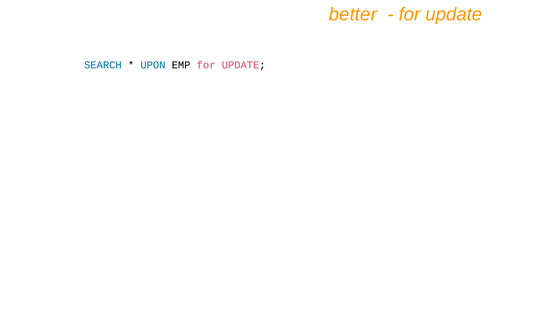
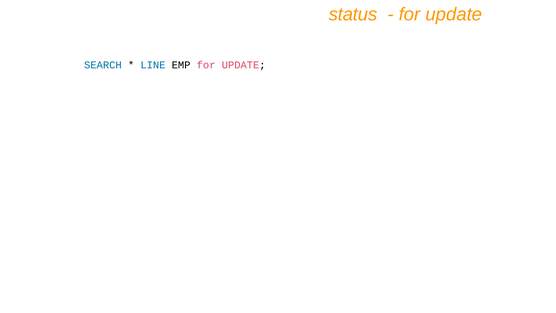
better: better -> status
UPON: UPON -> LINE
